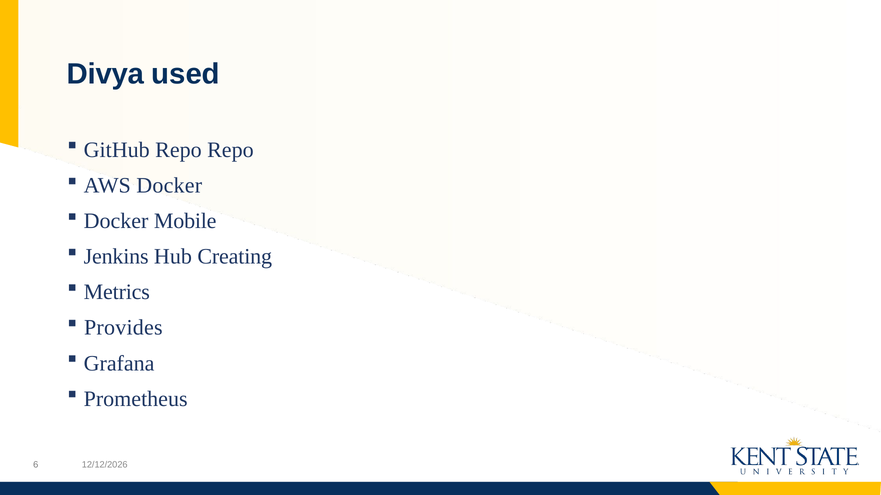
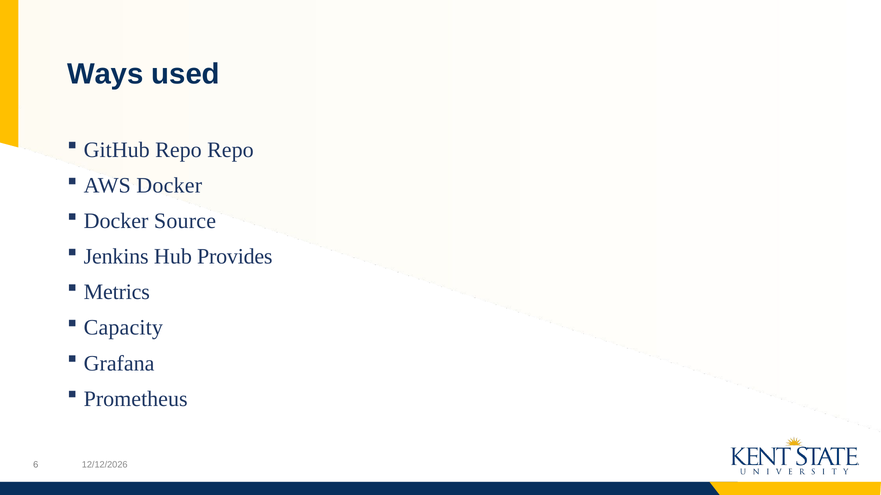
Divya: Divya -> Ways
Mobile: Mobile -> Source
Creating: Creating -> Provides
Provides: Provides -> Capacity
